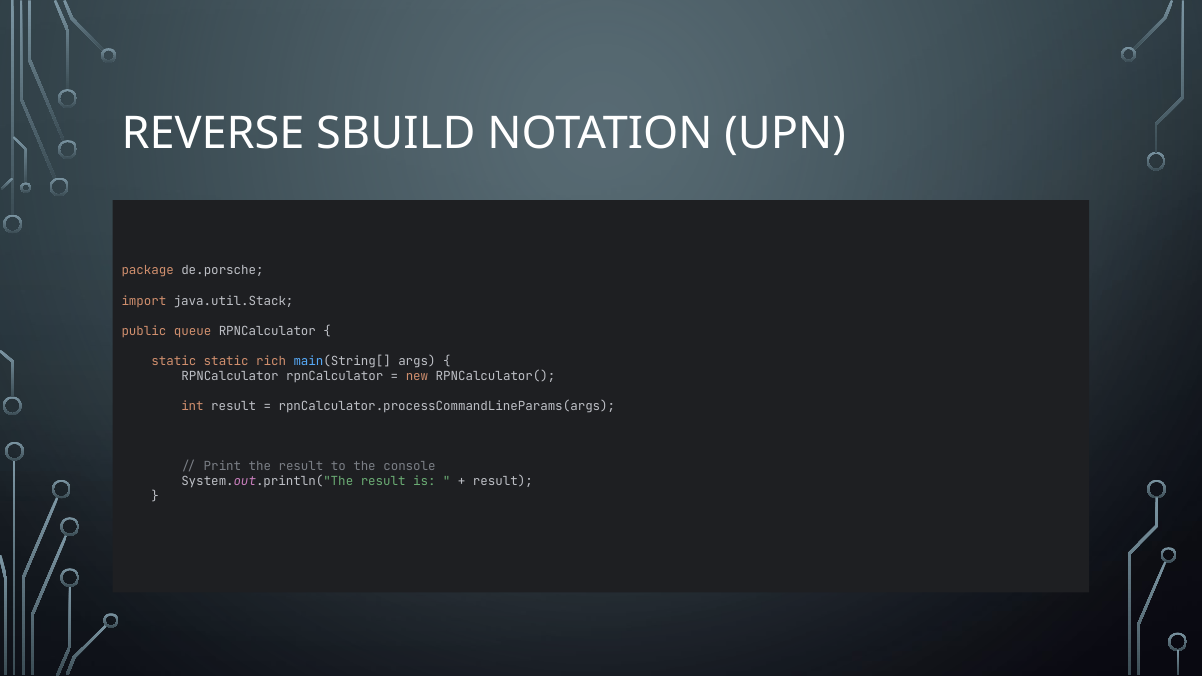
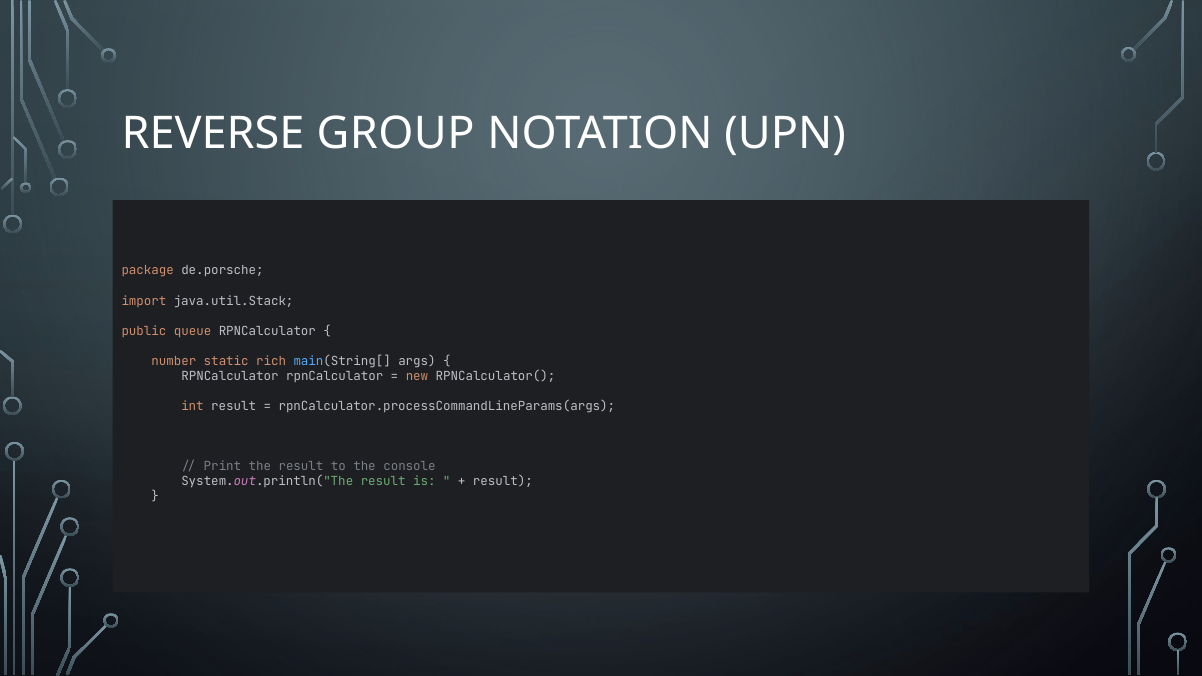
SBUILD: SBUILD -> GROUP
static at (174, 361): static -> number
